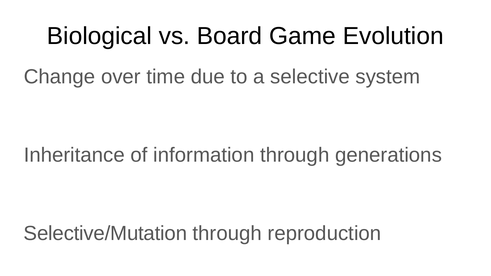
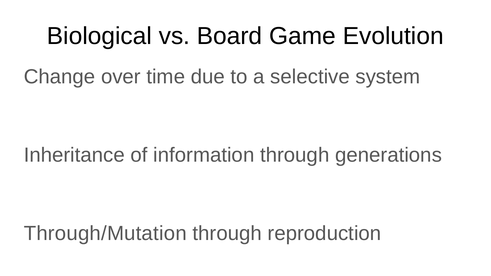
Selective/Mutation: Selective/Mutation -> Through/Mutation
